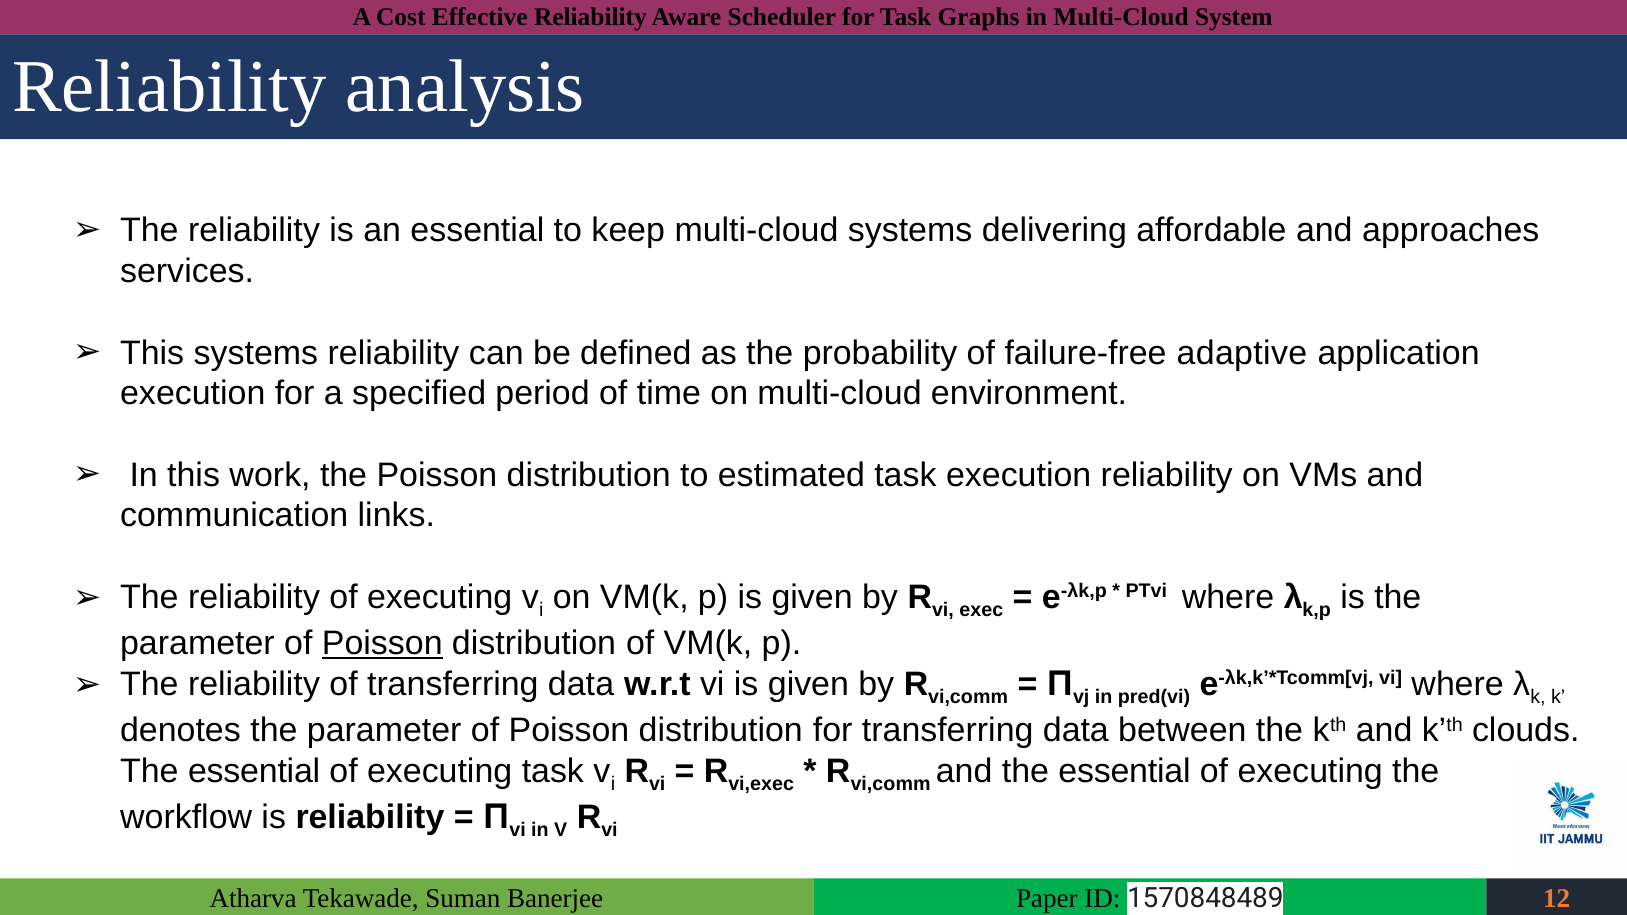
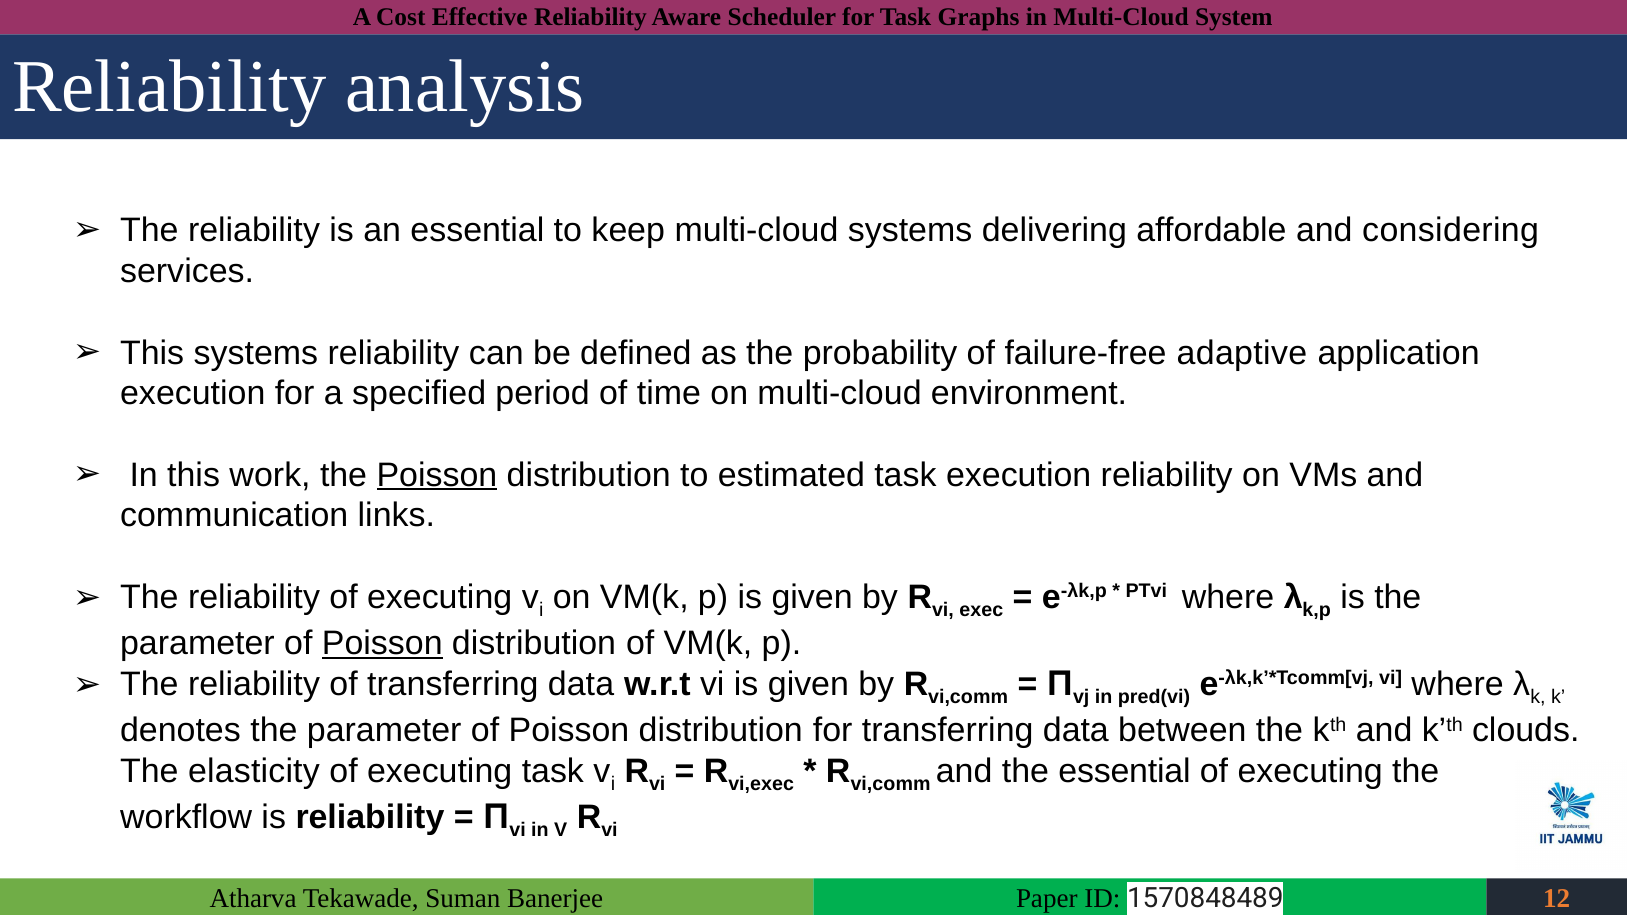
approaches: approaches -> considering
Poisson at (437, 475) underline: none -> present
essential at (254, 771): essential -> elasticity
